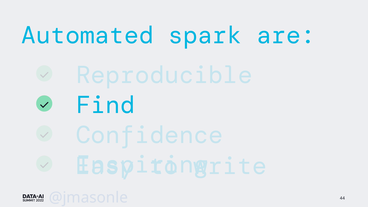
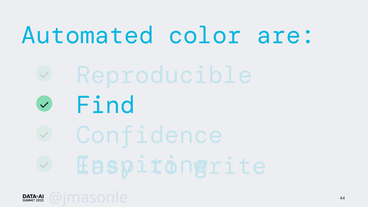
spark: spark -> color
